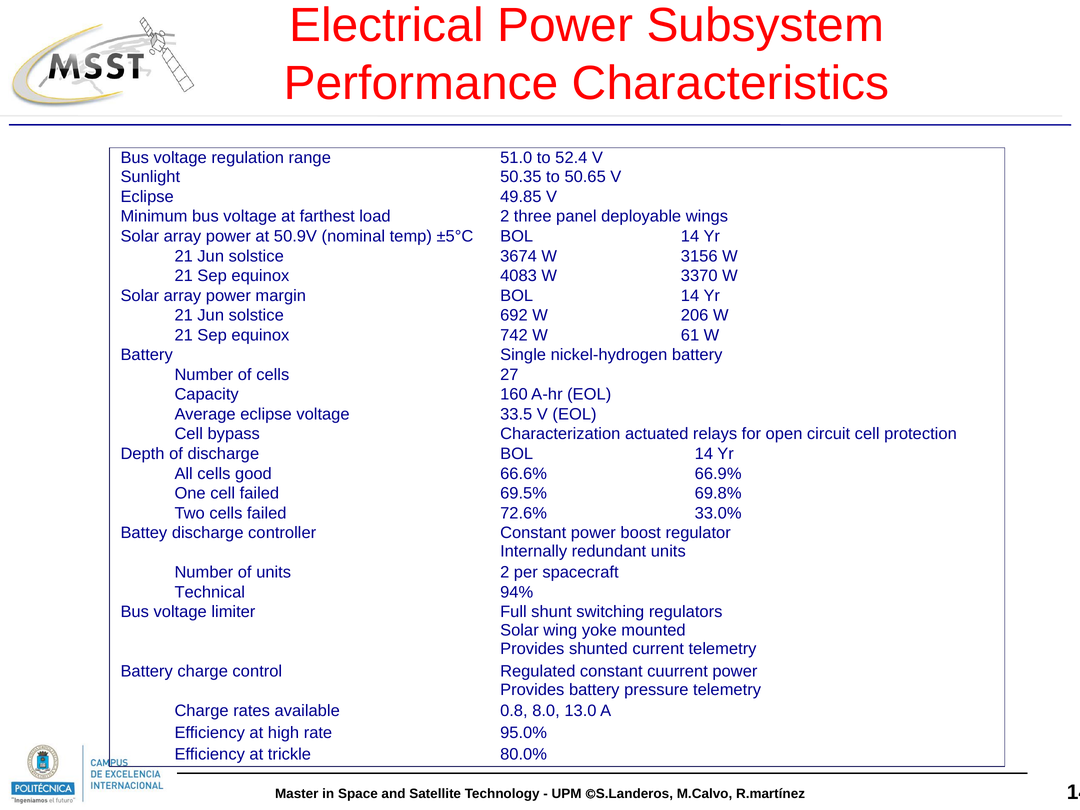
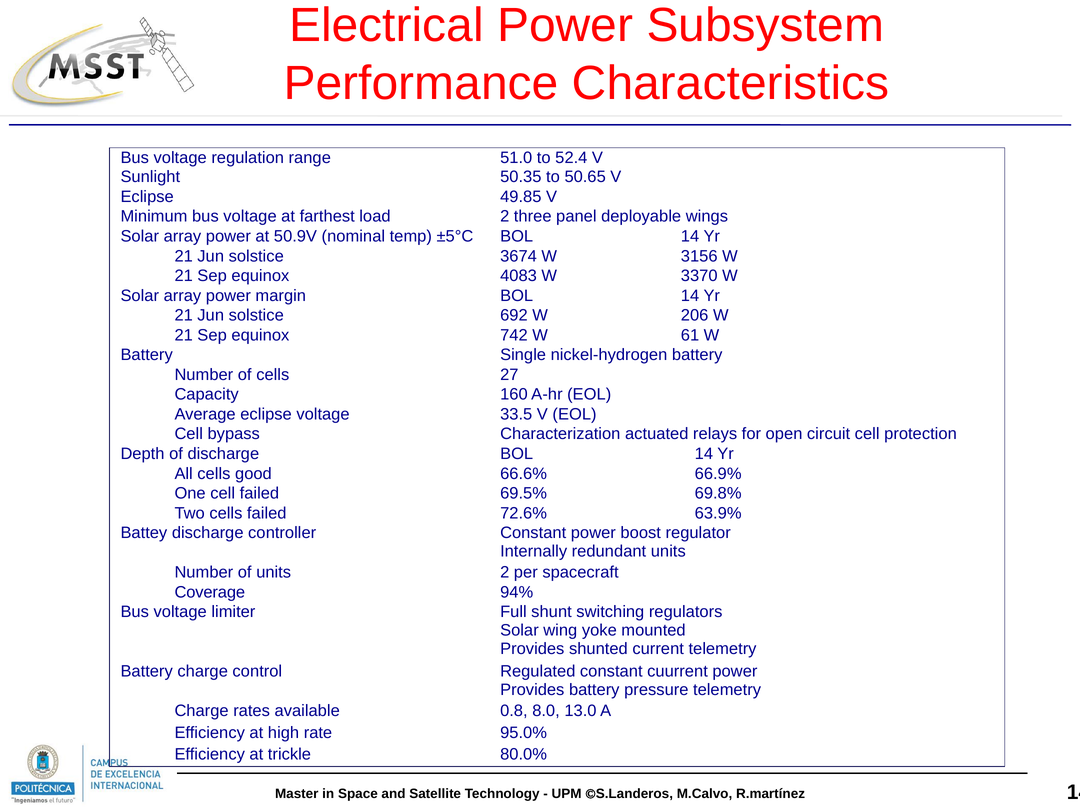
33.0%: 33.0% -> 63.9%
Technical: Technical -> Coverage
